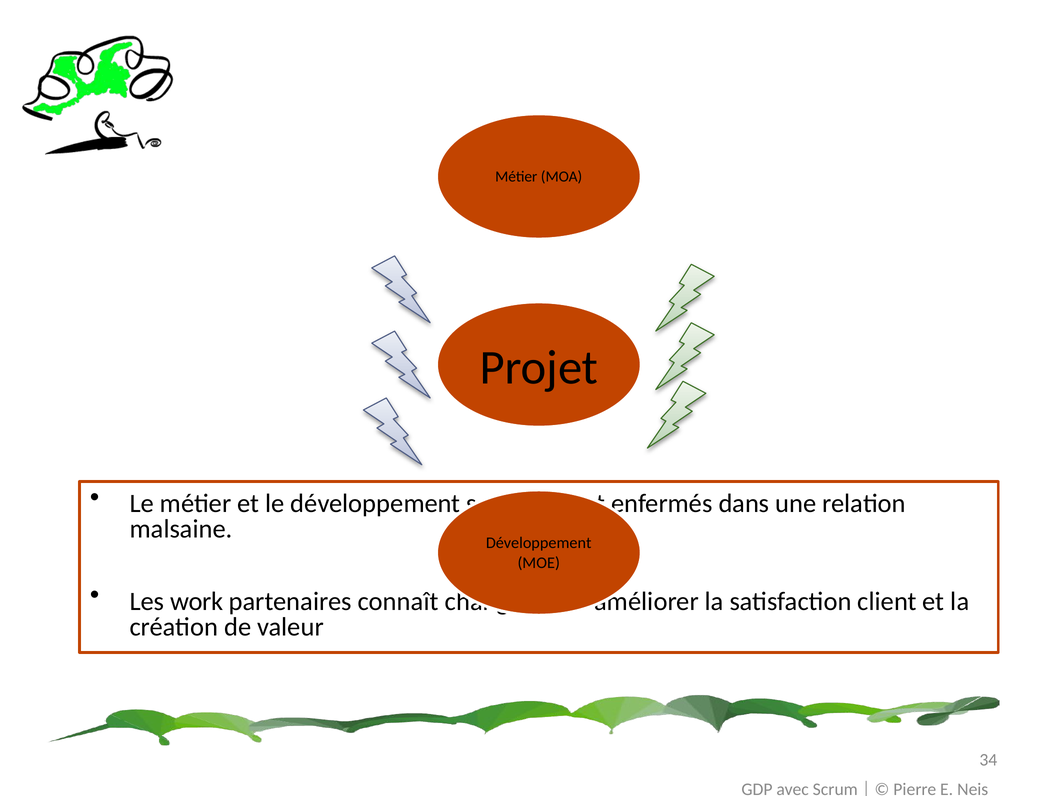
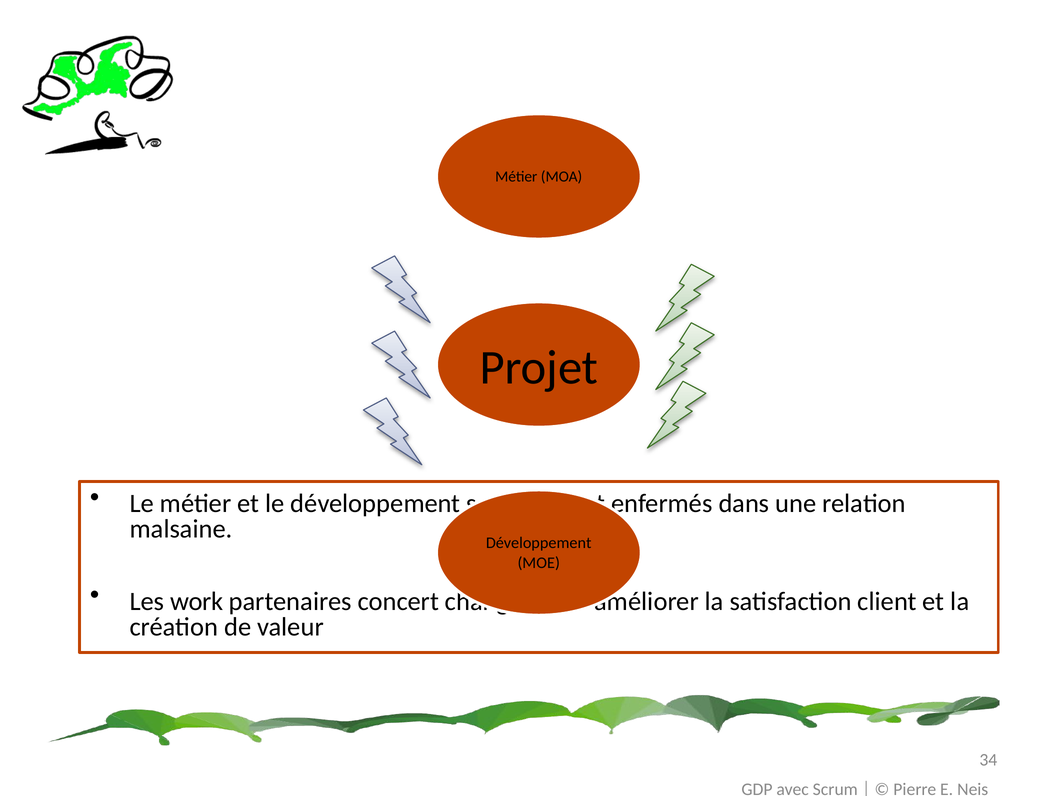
connaît: connaît -> concert
